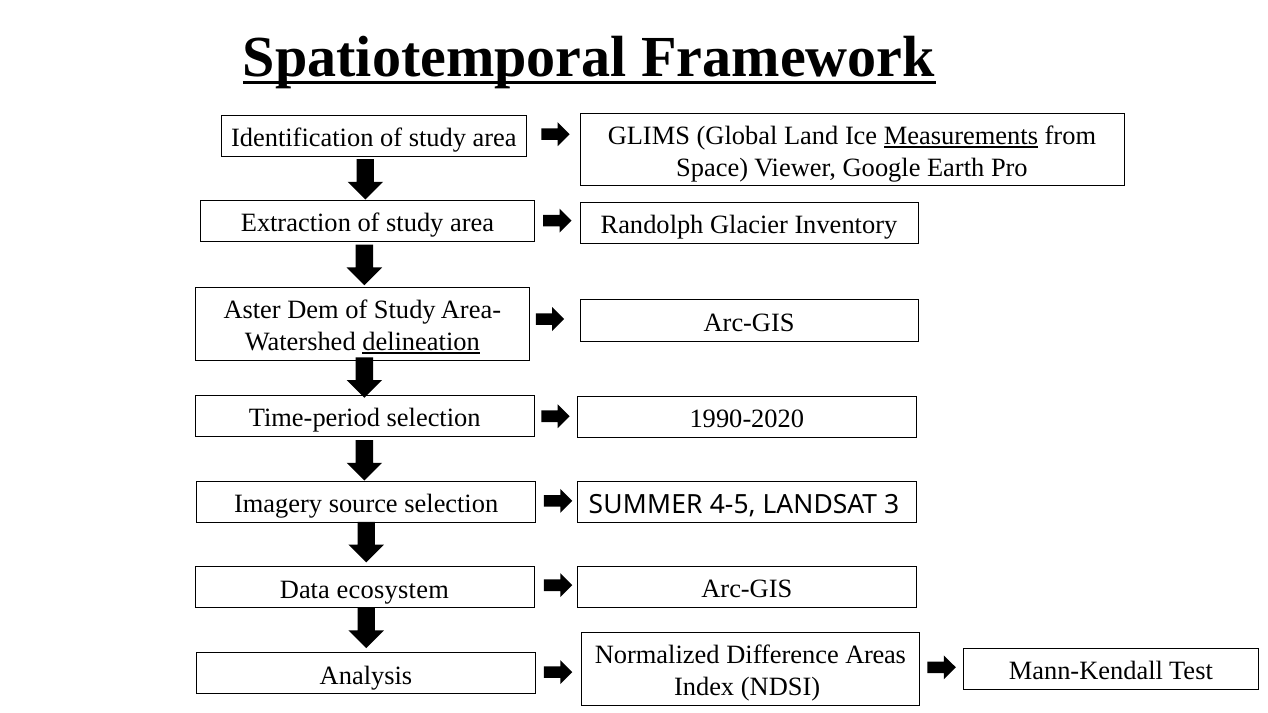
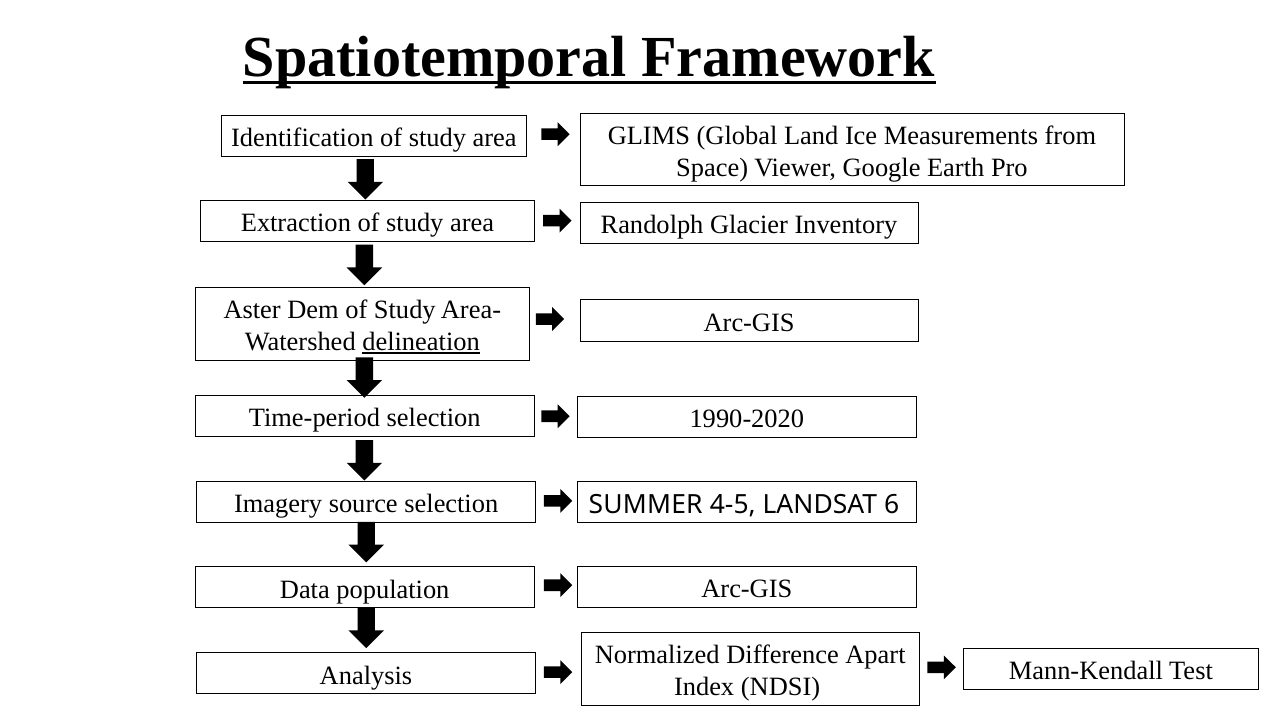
Measurements underline: present -> none
3: 3 -> 6
ecosystem: ecosystem -> population
Areas: Areas -> Apart
